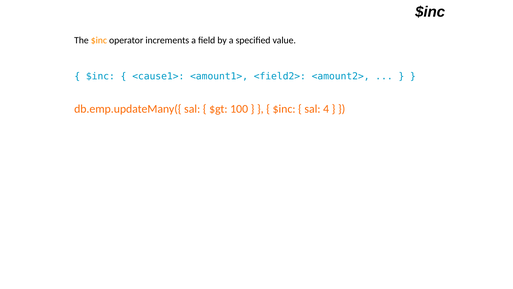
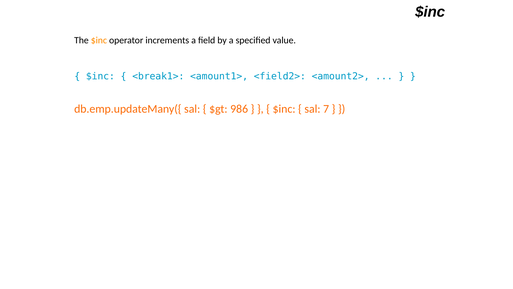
<cause1>: <cause1> -> <break1>
100: 100 -> 986
4: 4 -> 7
